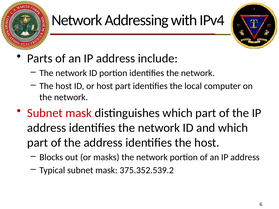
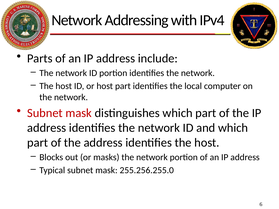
375.352.539.2: 375.352.539.2 -> 255.256.255.0
